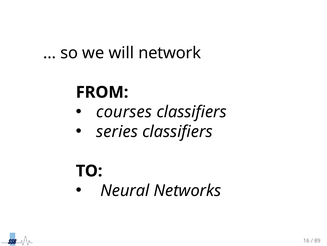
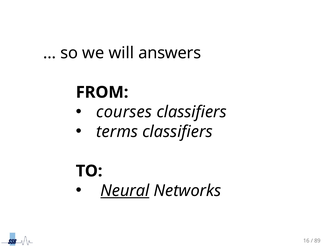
network: network -> answers
series: series -> terms
Neural underline: none -> present
